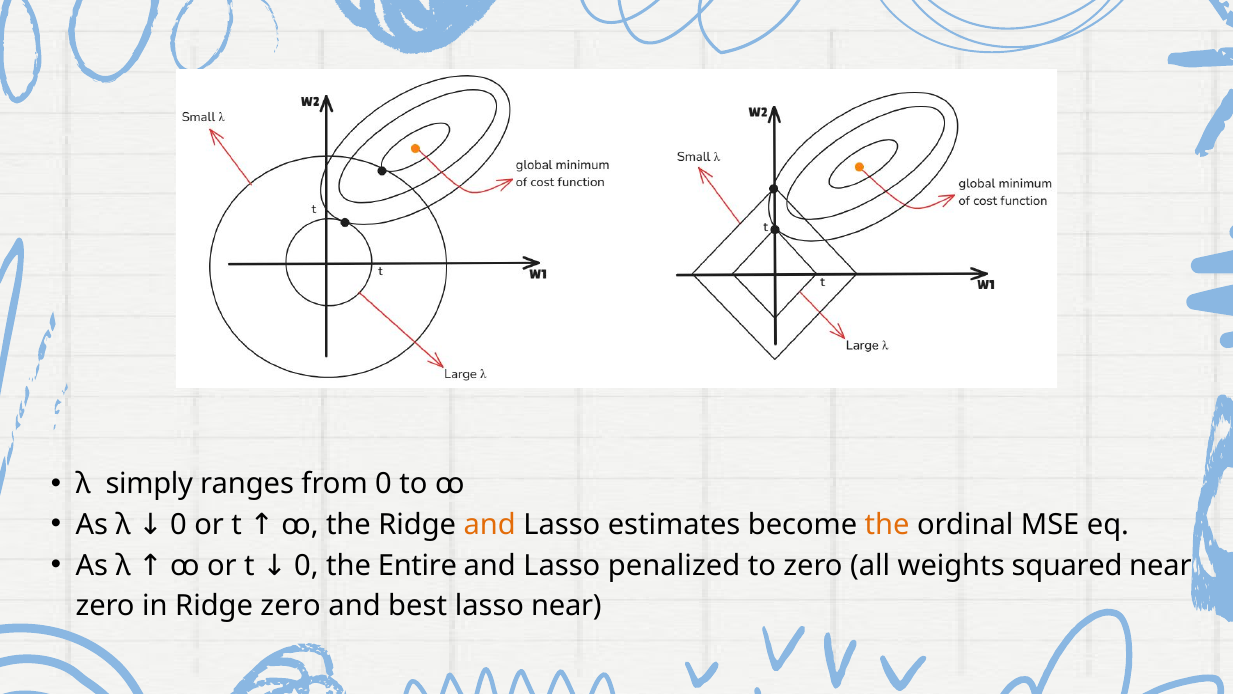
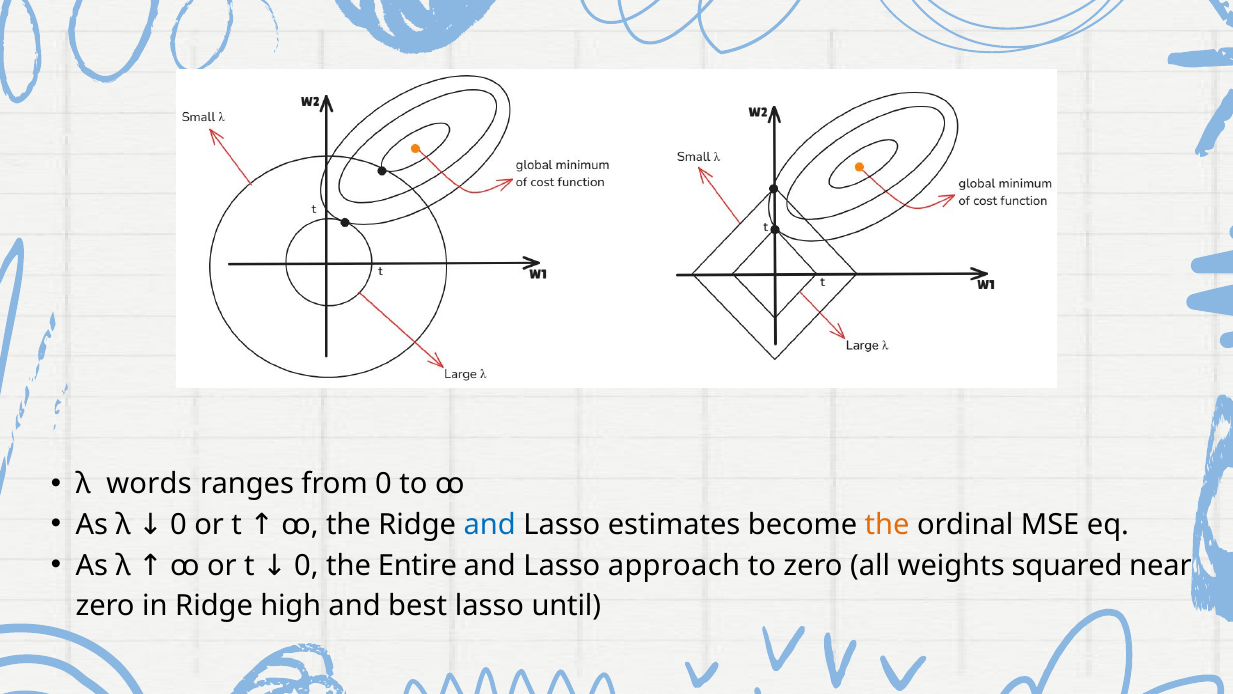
simply: simply -> words
and at (490, 524) colour: orange -> blue
penalized: penalized -> approach
Ridge zero: zero -> high
lasso near: near -> until
